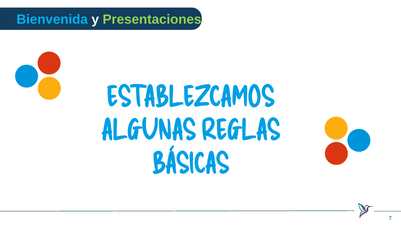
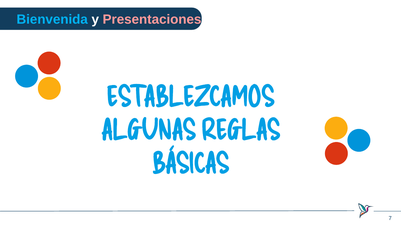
Presentaciones colour: light green -> pink
